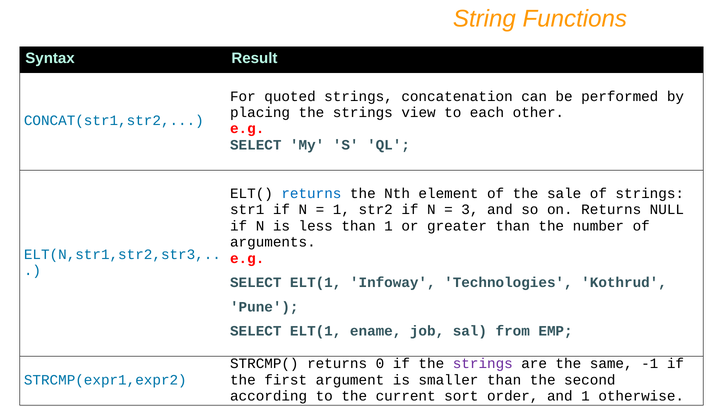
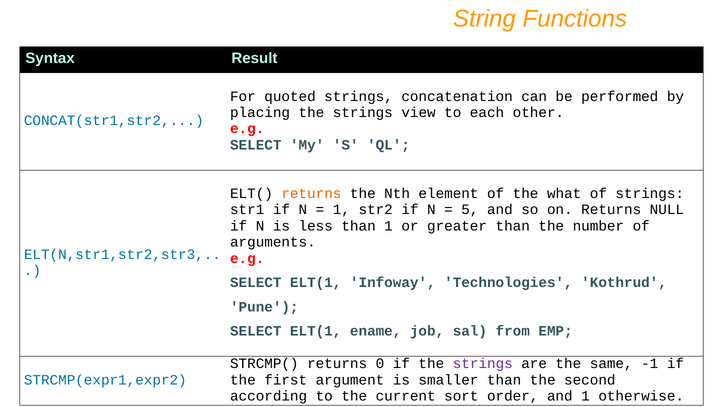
returns at (311, 193) colour: blue -> orange
sale: sale -> what
3: 3 -> 5
